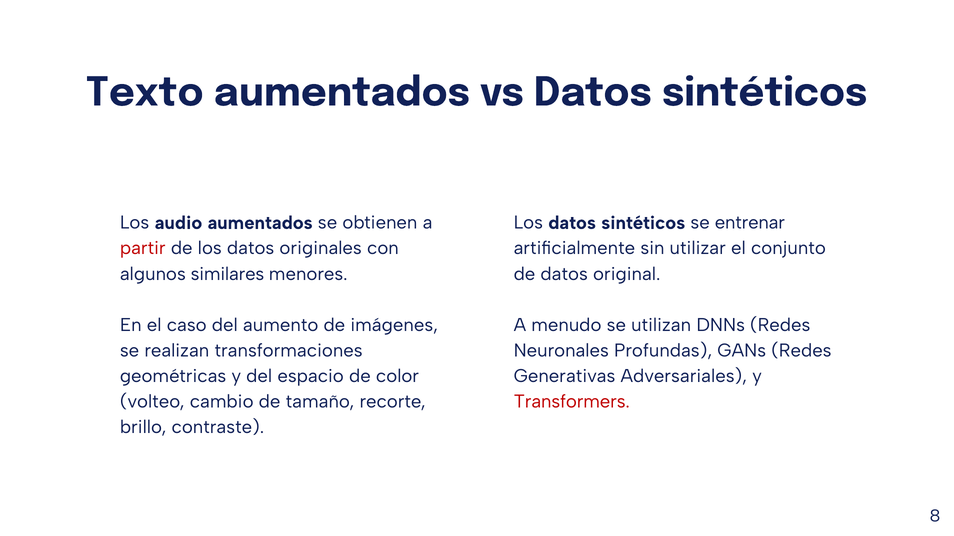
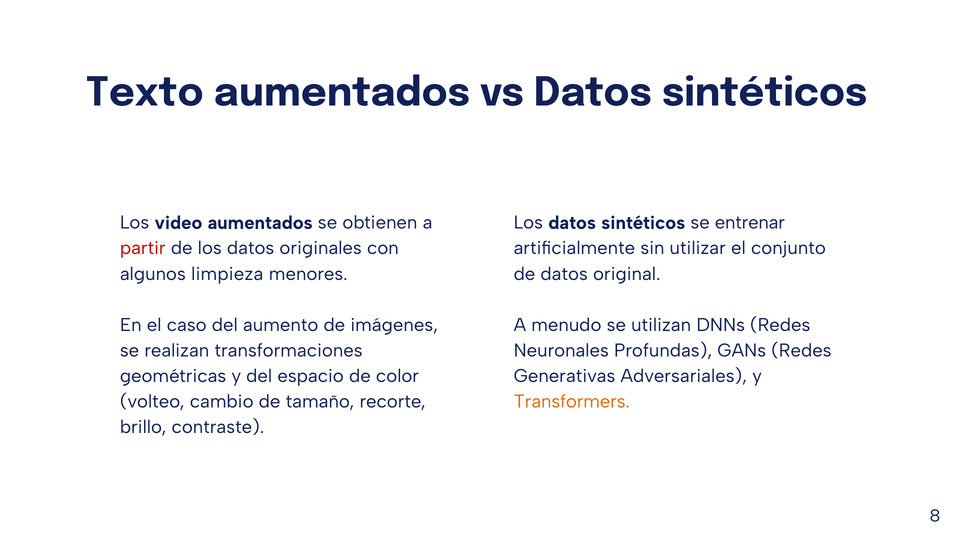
audio: audio -> video
similares: similares -> limpieza
Transformers colour: red -> orange
